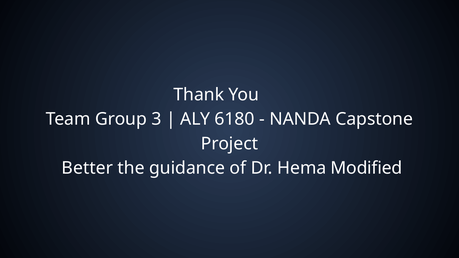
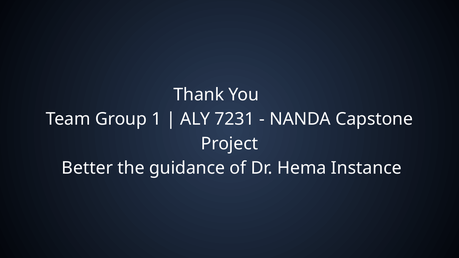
3: 3 -> 1
6180: 6180 -> 7231
Modified: Modified -> Instance
